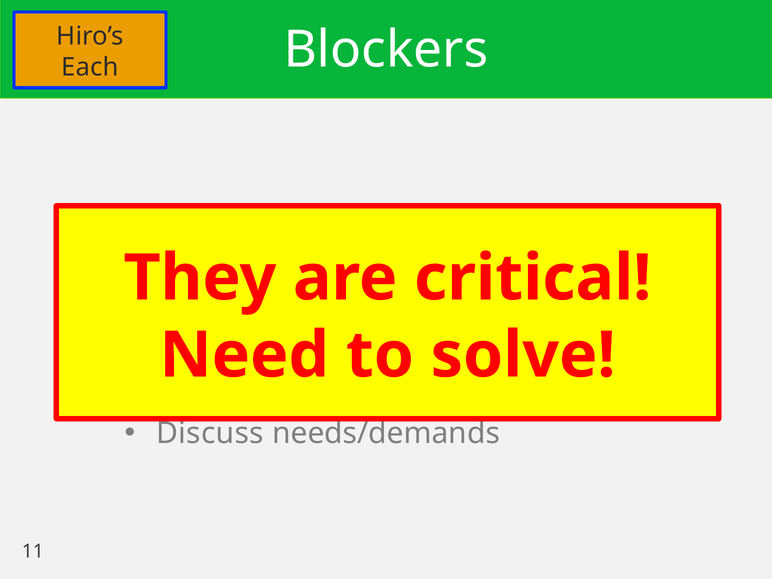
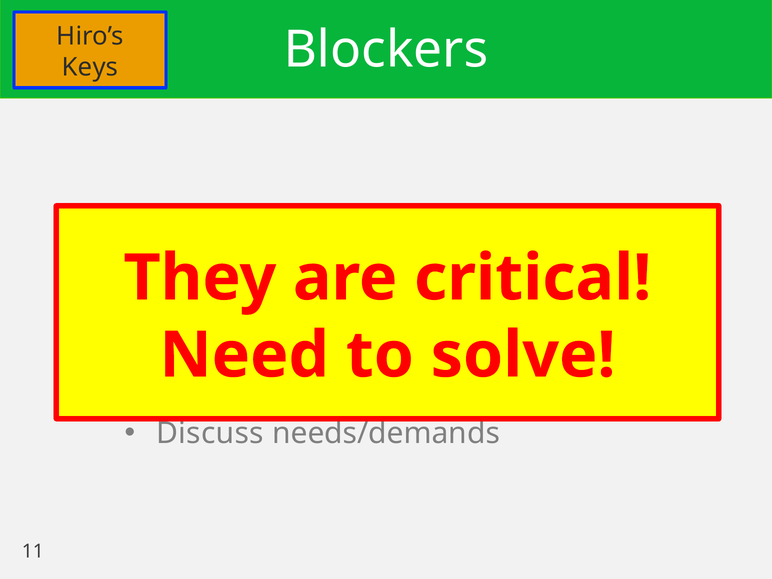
Each: Each -> Keys
